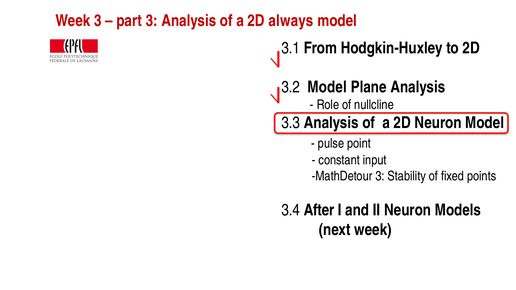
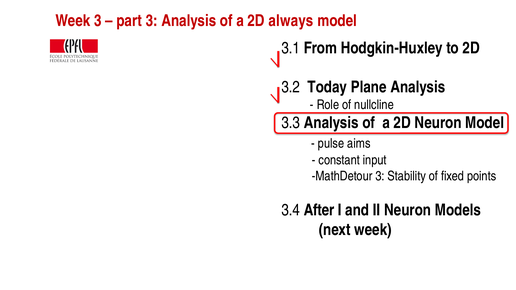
3.2 Model: Model -> Today
point: point -> aims
